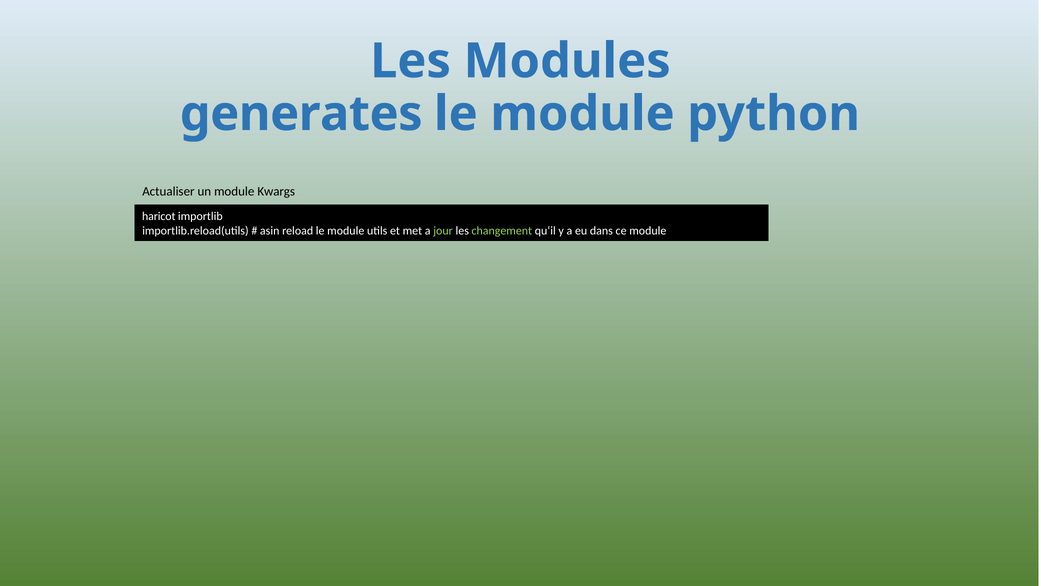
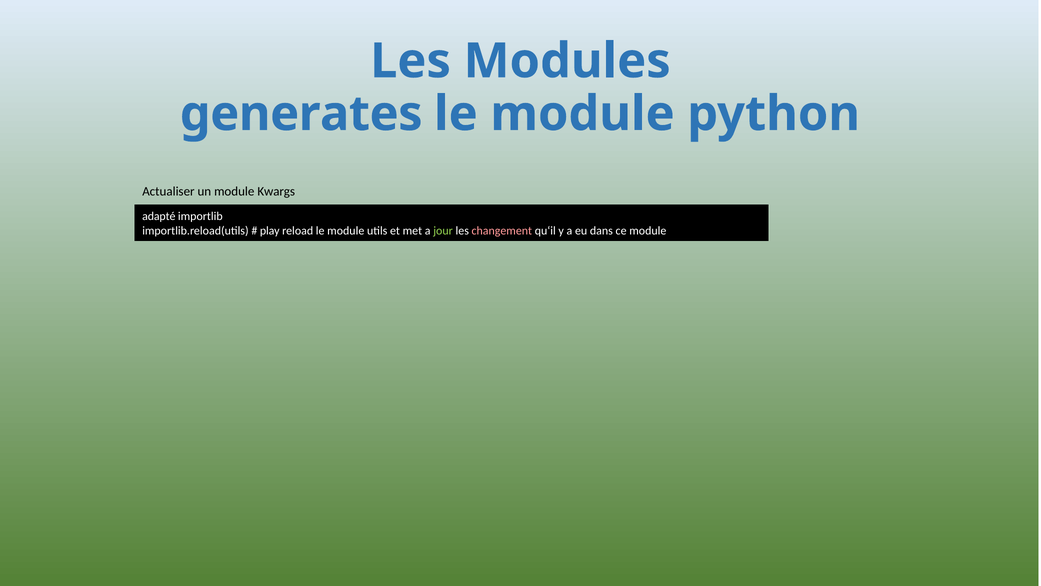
haricot: haricot -> adapté
asin: asin -> play
changement colour: light green -> pink
